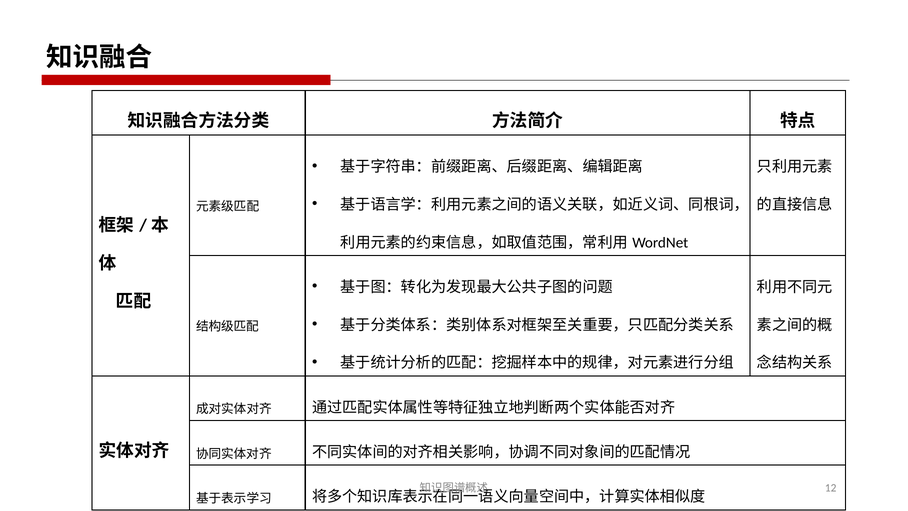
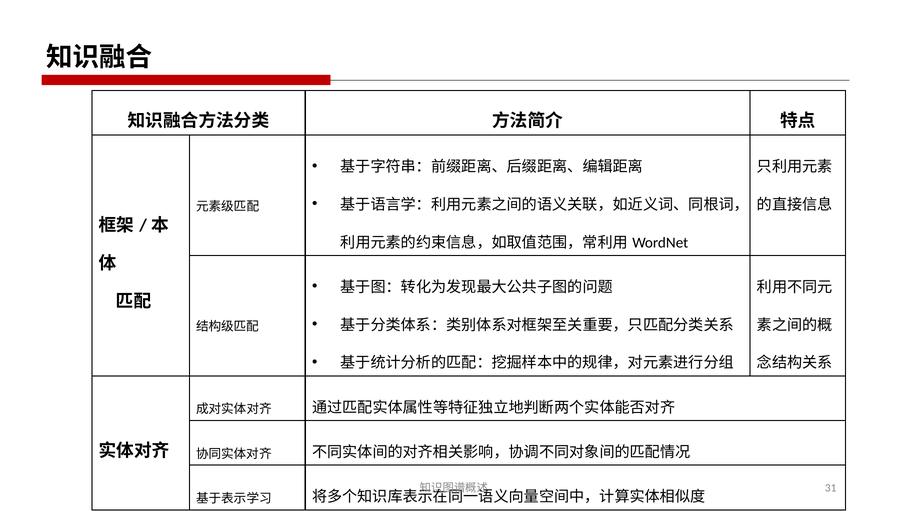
12: 12 -> 31
